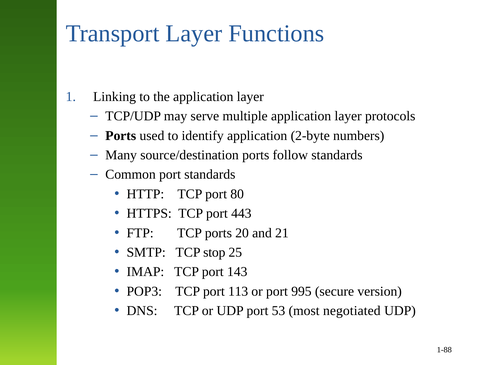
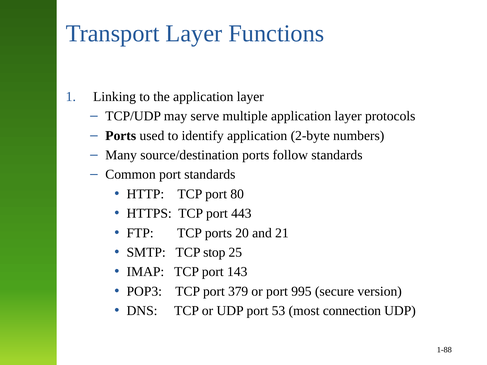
113: 113 -> 379
negotiated: negotiated -> connection
